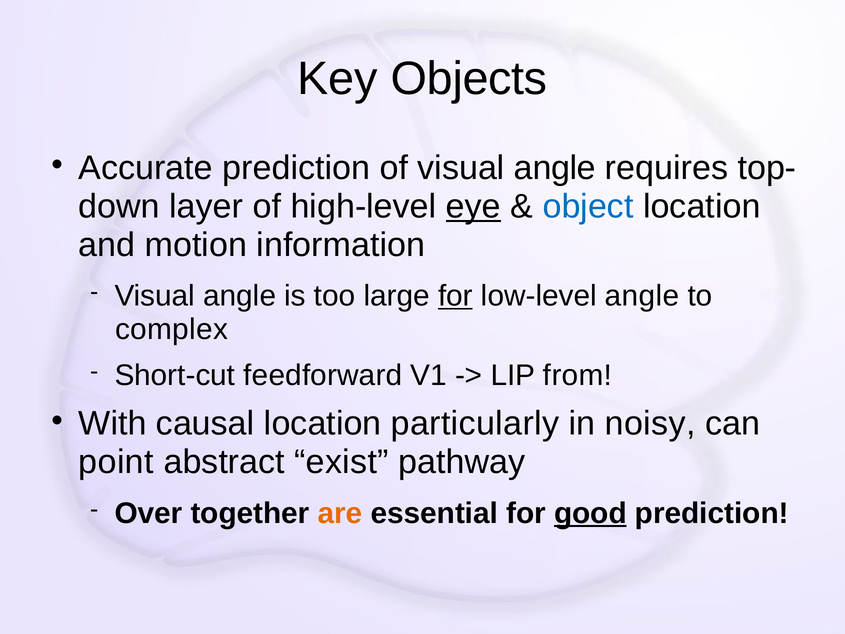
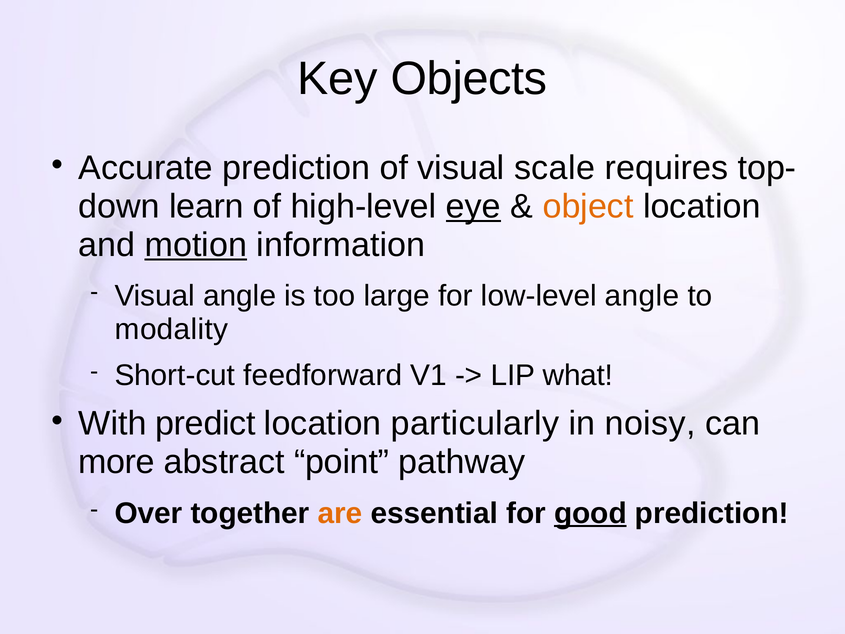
of visual angle: angle -> scale
layer: layer -> learn
object colour: blue -> orange
motion underline: none -> present
for at (455, 296) underline: present -> none
complex: complex -> modality
from: from -> what
causal: causal -> predict
point: point -> more
exist: exist -> point
